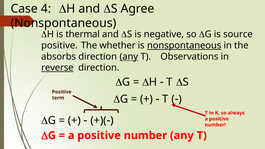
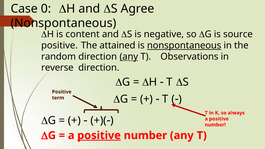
4: 4 -> 0
thermal: thermal -> content
whether: whether -> attained
absorbs: absorbs -> random
reverse underline: present -> none
positive at (99, 135) underline: none -> present
